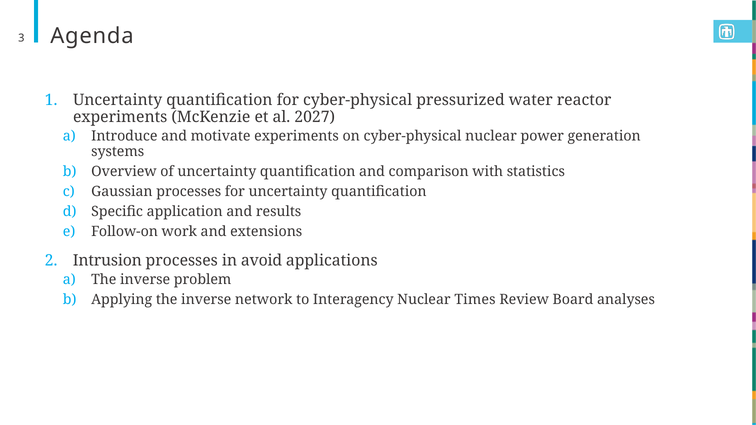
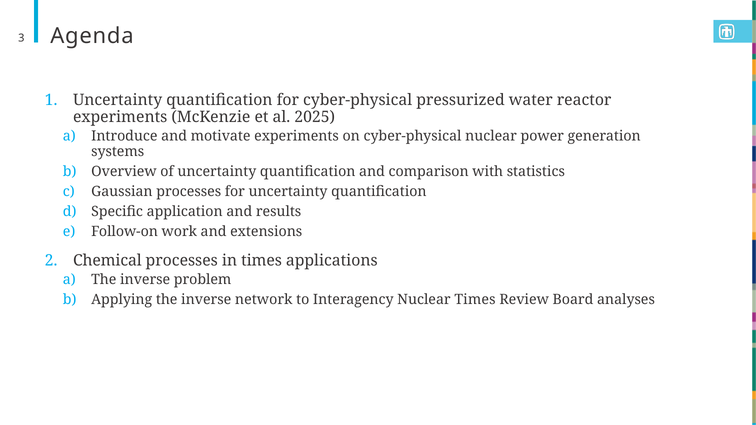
2027: 2027 -> 2025
Intrusion: Intrusion -> Chemical
in avoid: avoid -> times
